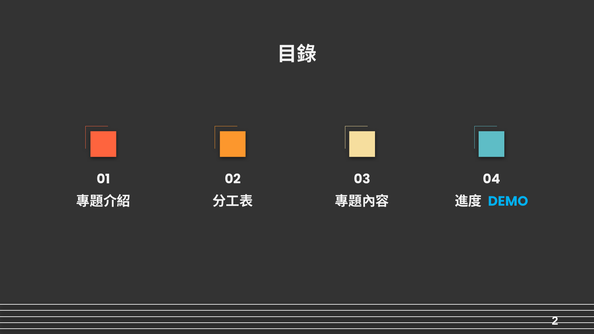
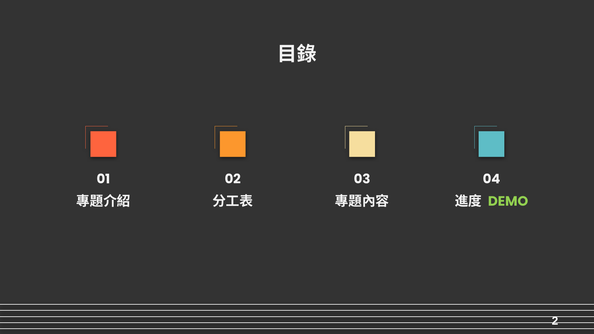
DEMO colour: light blue -> light green
